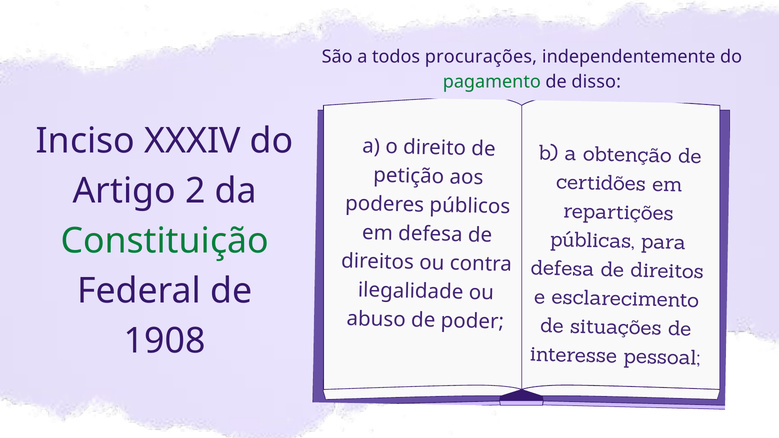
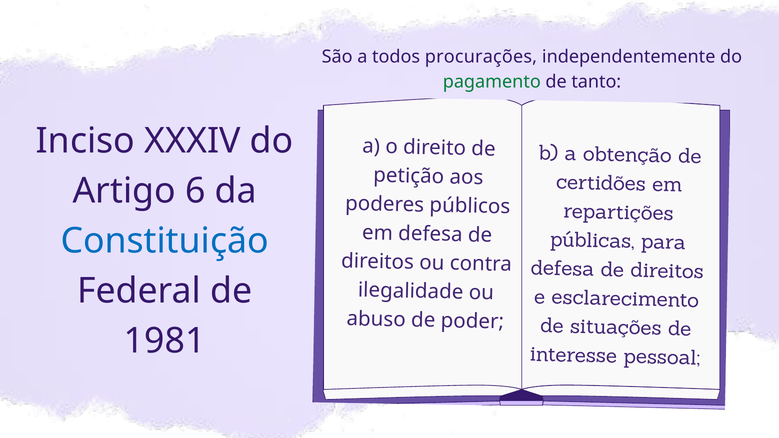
disso: disso -> tanto
2: 2 -> 6
Constituição colour: green -> blue
1908: 1908 -> 1981
